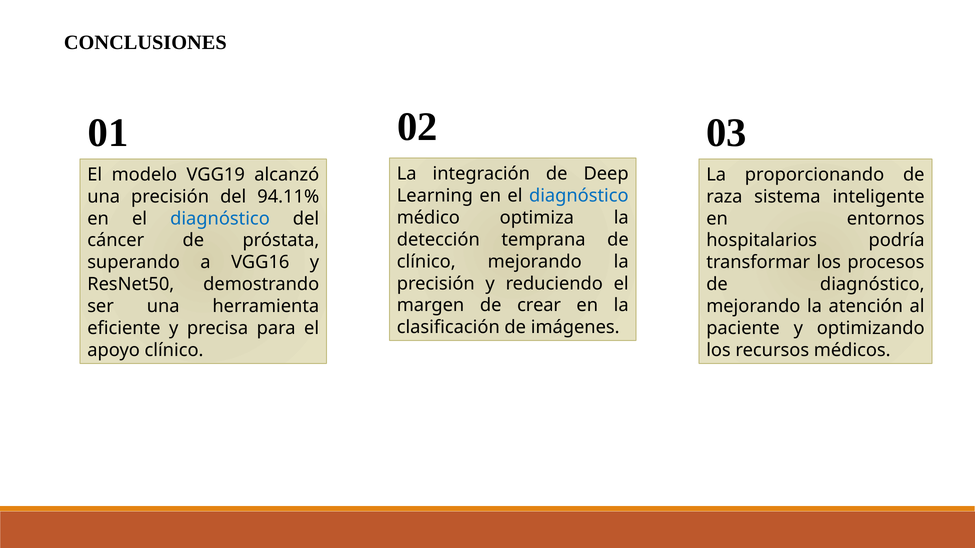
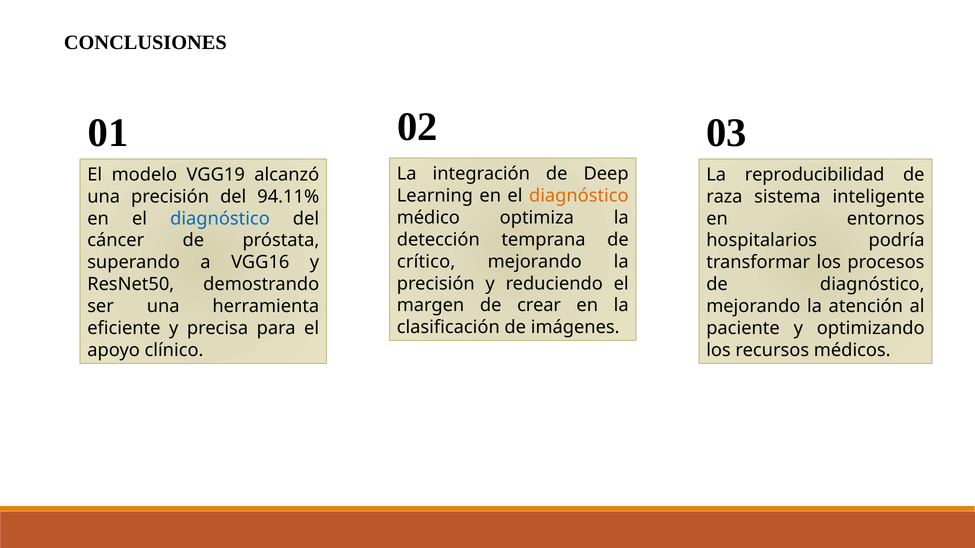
proporcionando: proporcionando -> reproducibilidad
diagnóstico at (579, 196) colour: blue -> orange
clínico at (426, 262): clínico -> crítico
